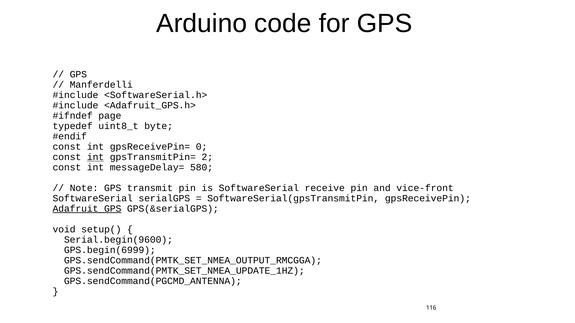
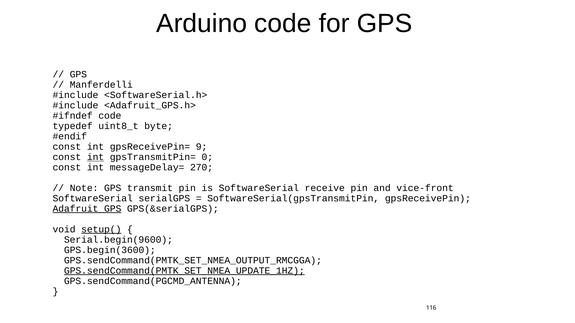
page at (110, 116): page -> code
0: 0 -> 9
2: 2 -> 0
580: 580 -> 270
setup( underline: none -> present
GPS.begin(6999: GPS.begin(6999 -> GPS.begin(3600
GPS.sendCommand(PMTK_SET_NMEA_UPDATE_1HZ underline: none -> present
